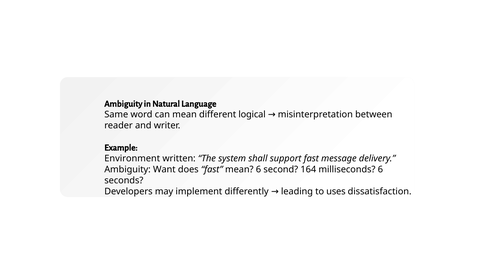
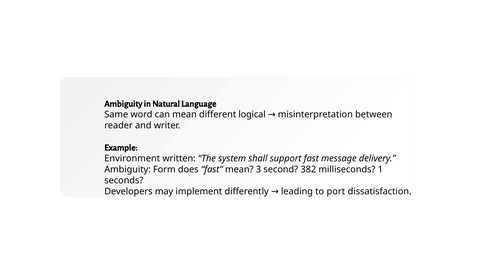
Want: Want -> Form
mean 6: 6 -> 3
164: 164 -> 382
milliseconds 6: 6 -> 1
uses: uses -> port
